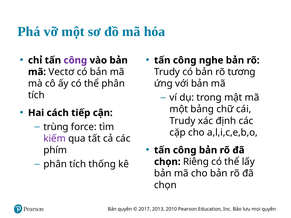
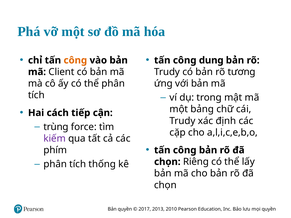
công at (75, 60) colour: purple -> orange
nghe: nghe -> dung
Vectơ: Vectơ -> Client
